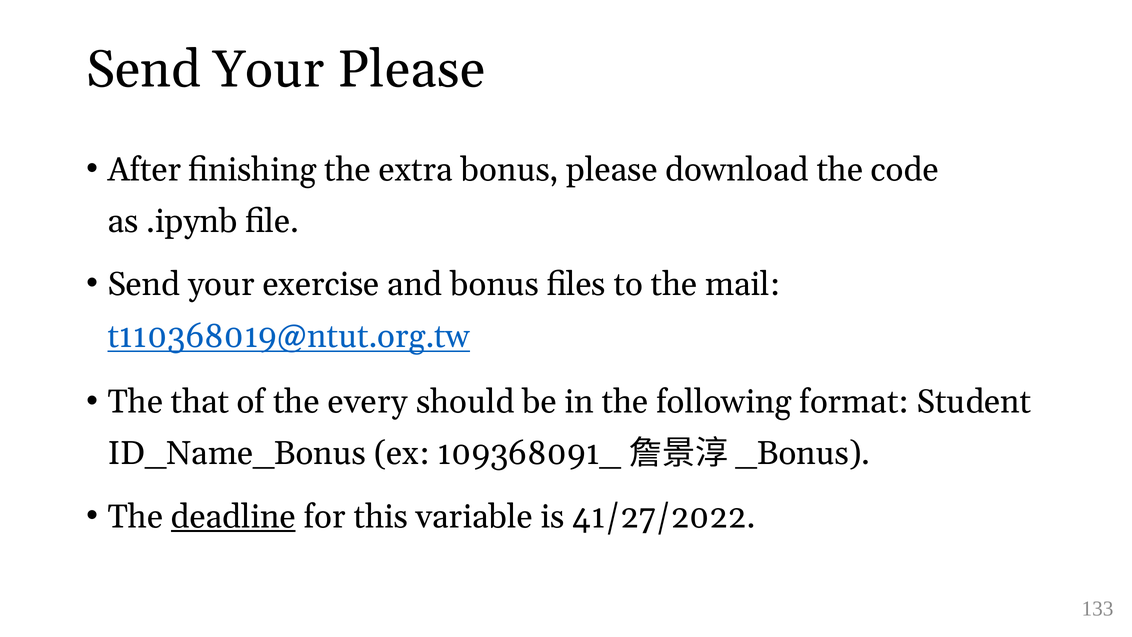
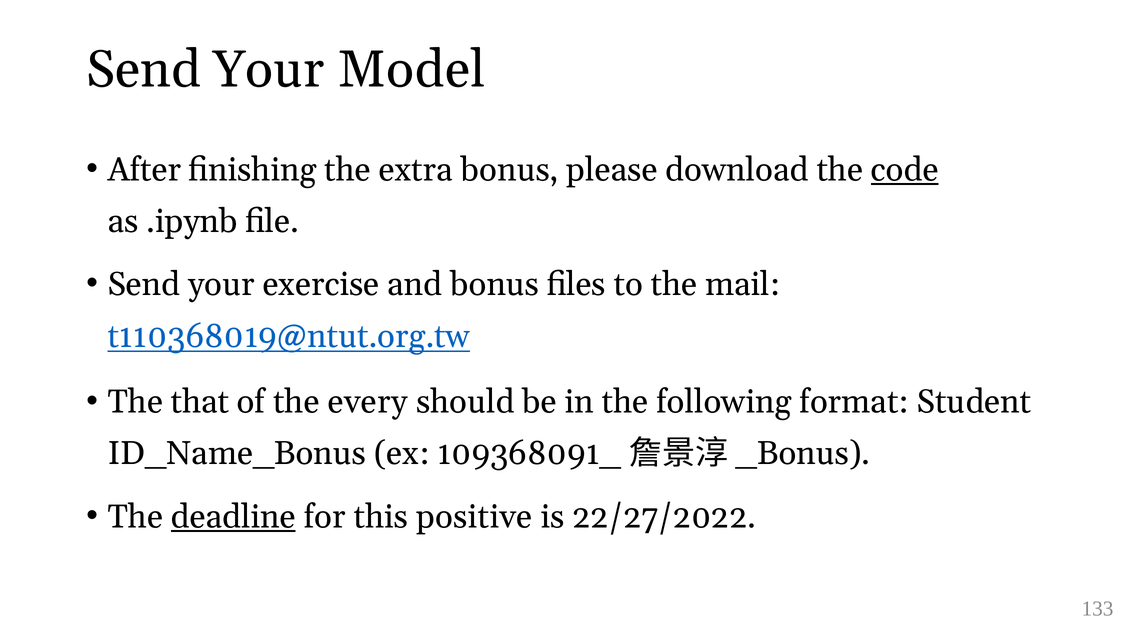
Your Please: Please -> Model
code underline: none -> present
variable: variable -> positive
41/27/2022: 41/27/2022 -> 22/27/2022
